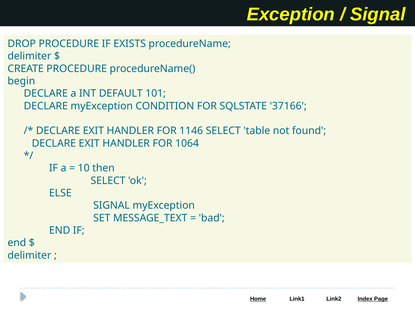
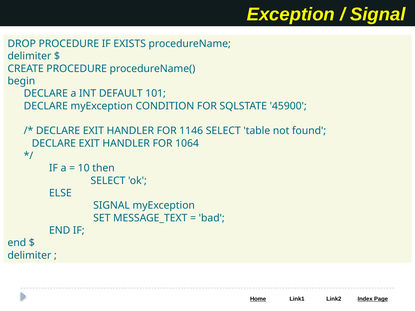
37166: 37166 -> 45900
